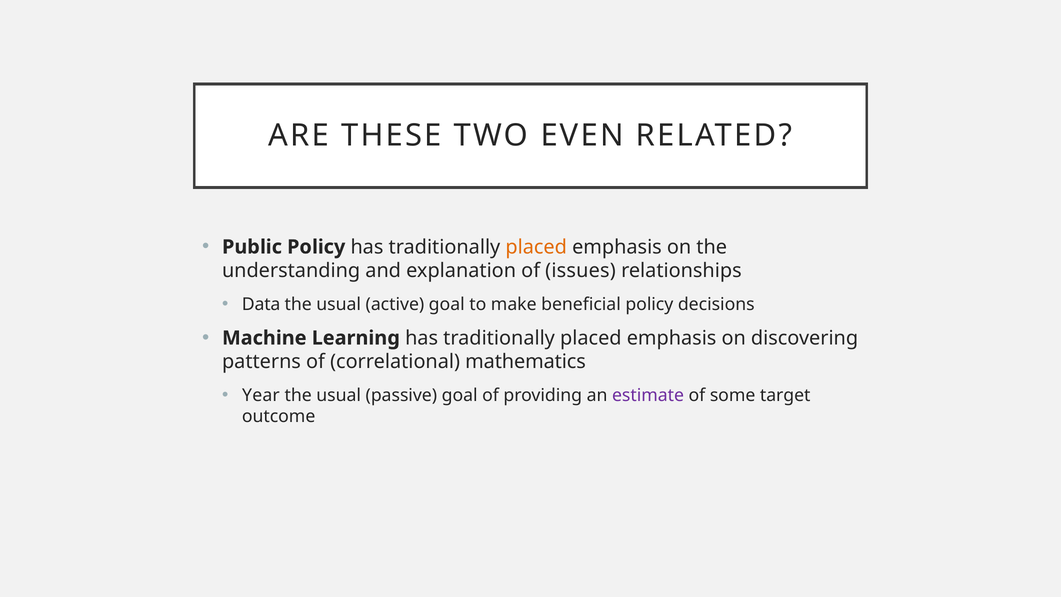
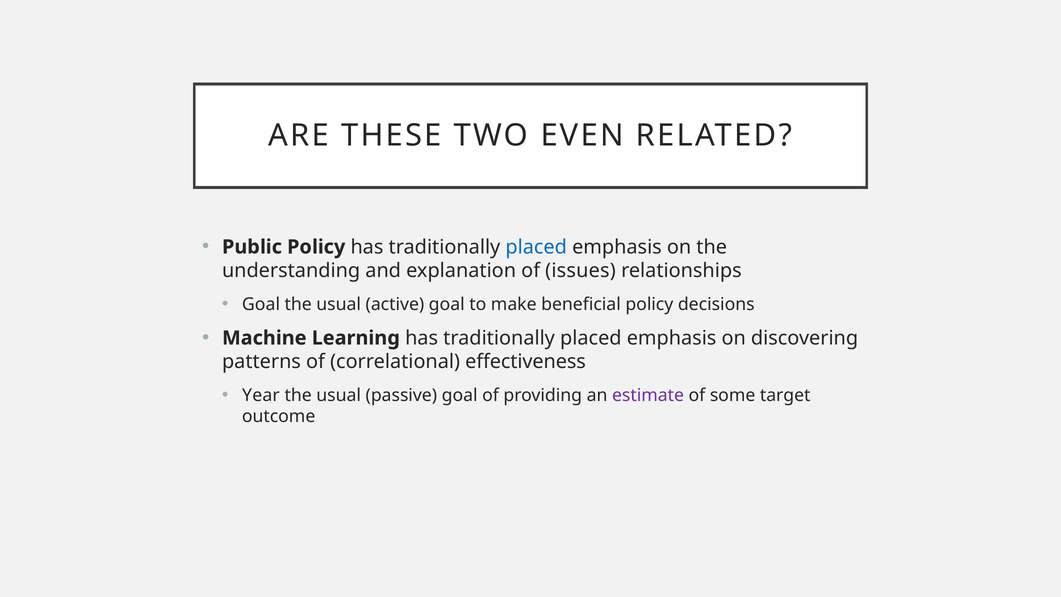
placed at (536, 247) colour: orange -> blue
Data at (261, 304): Data -> Goal
mathematics: mathematics -> effectiveness
